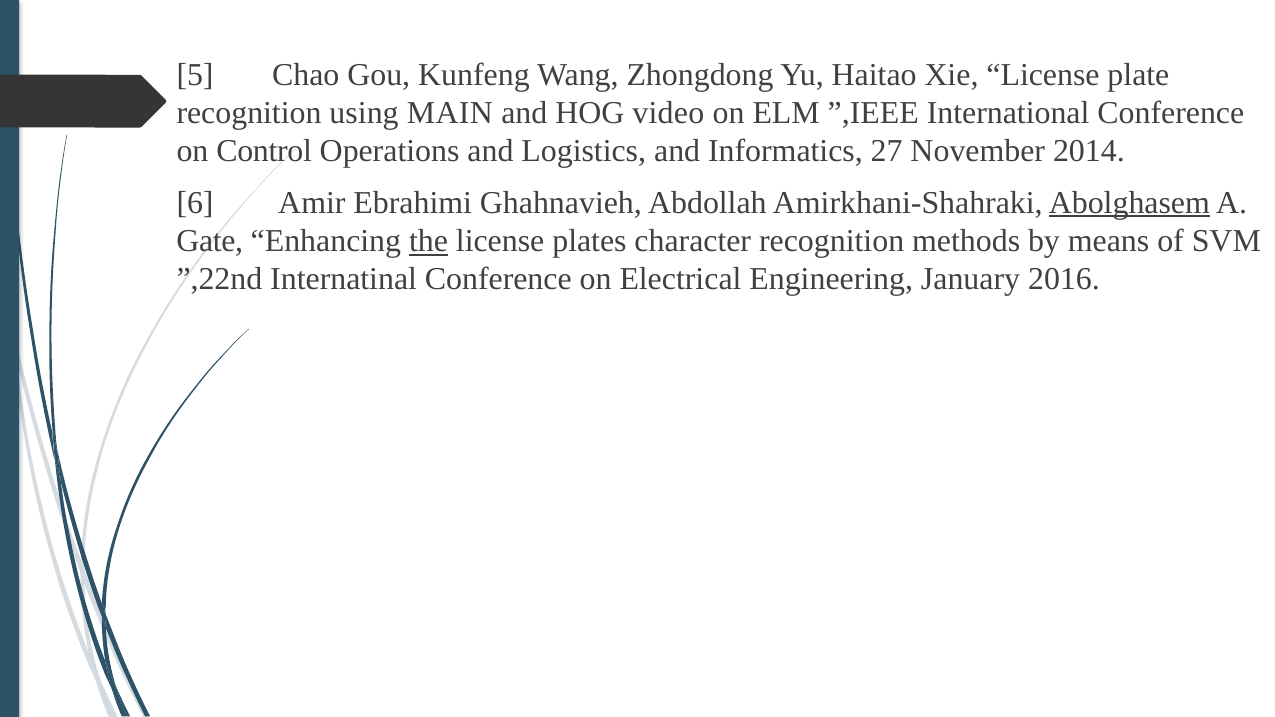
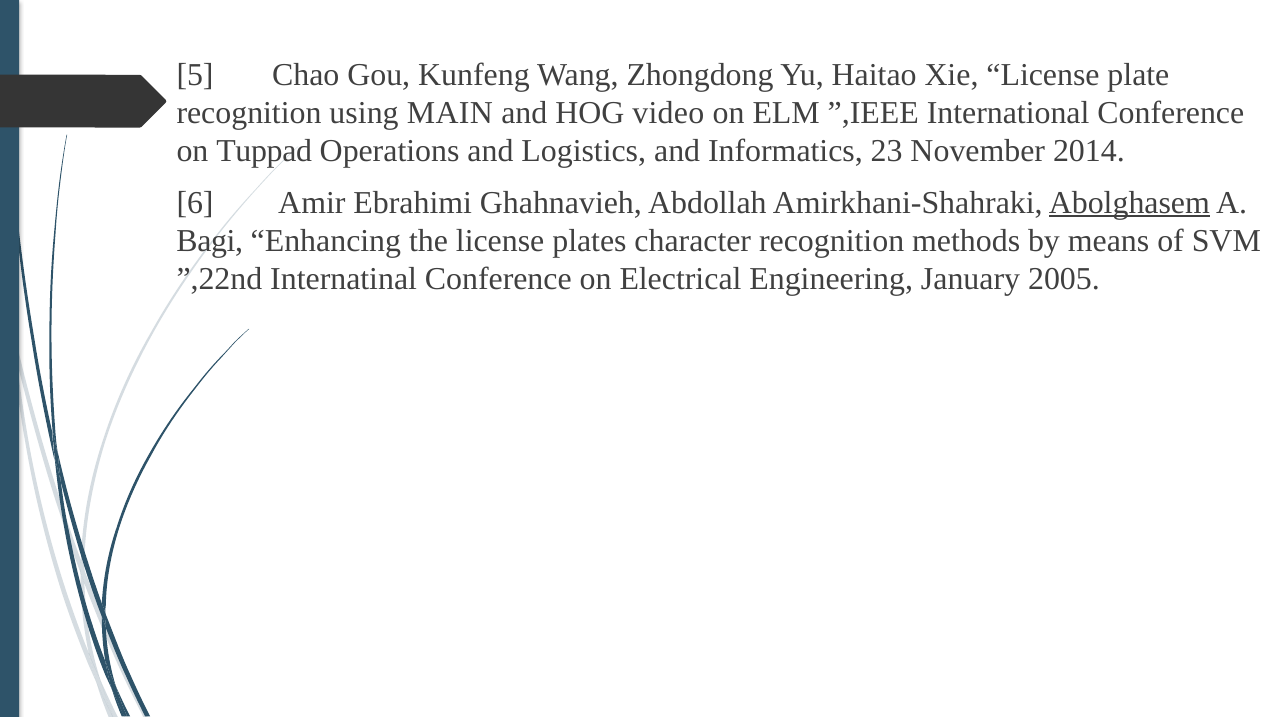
Control: Control -> Tuppad
27: 27 -> 23
Gate: Gate -> Bagi
the underline: present -> none
2016: 2016 -> 2005
